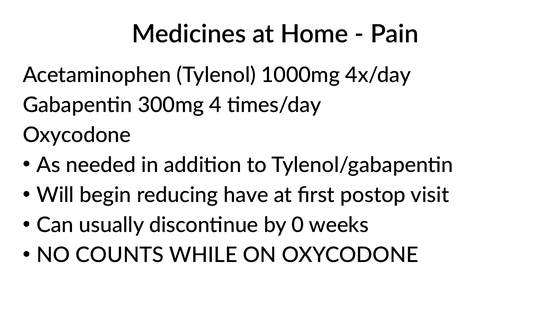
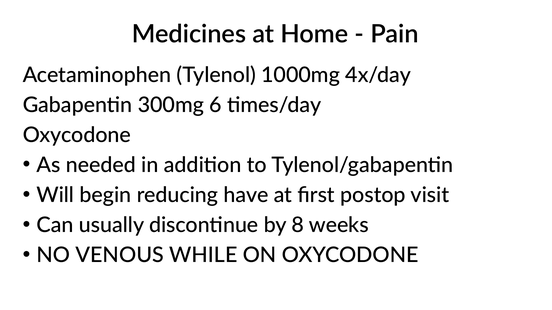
4: 4 -> 6
0: 0 -> 8
COUNTS: COUNTS -> VENOUS
